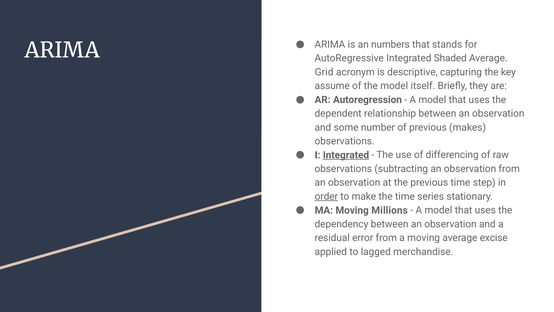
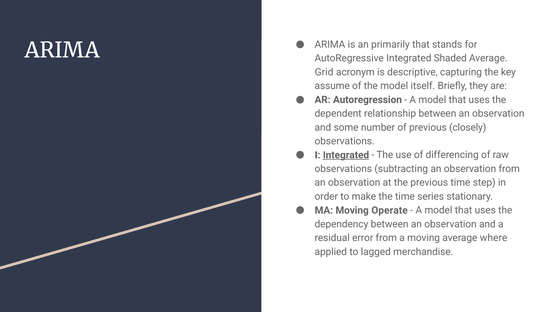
numbers: numbers -> primarily
makes: makes -> closely
order underline: present -> none
Millions: Millions -> Operate
excise: excise -> where
